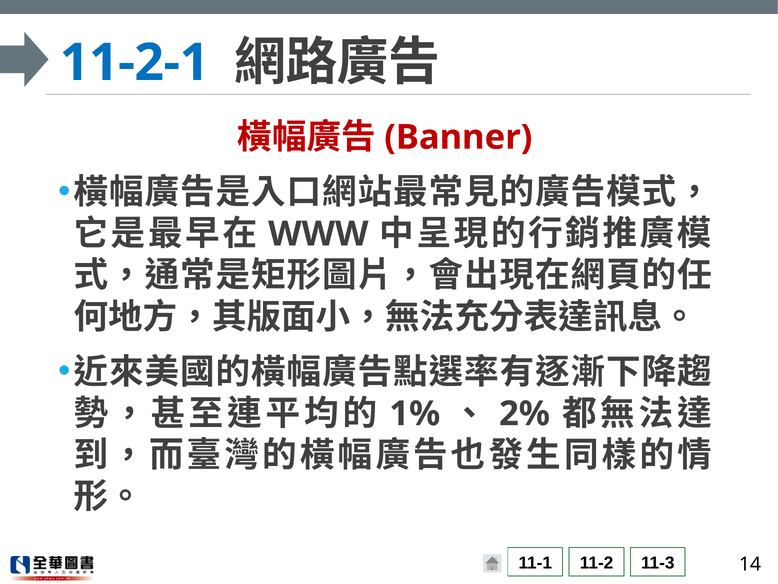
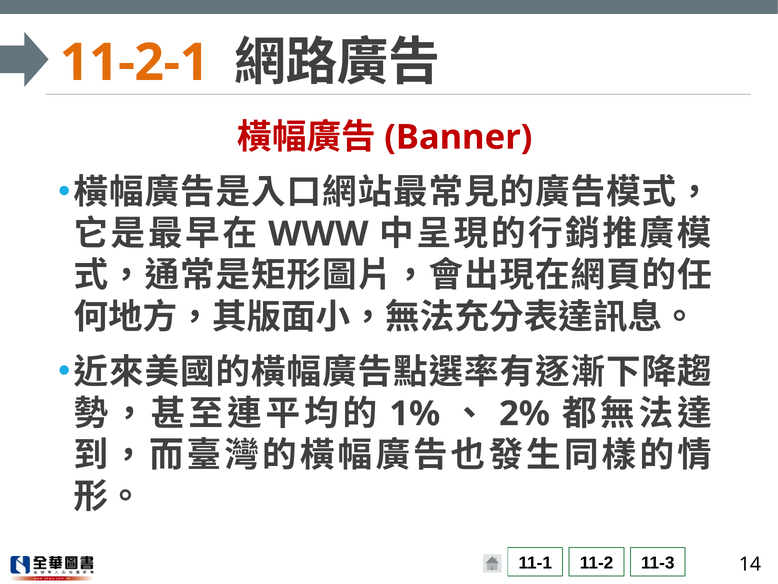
11-2-1 colour: blue -> orange
